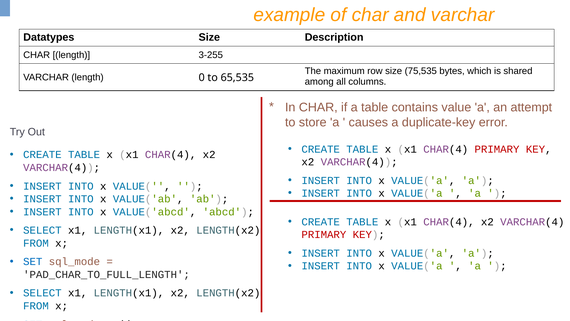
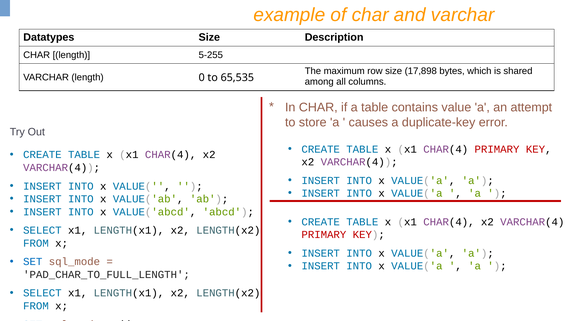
3-255: 3-255 -> 5-255
75,535: 75,535 -> 17,898
